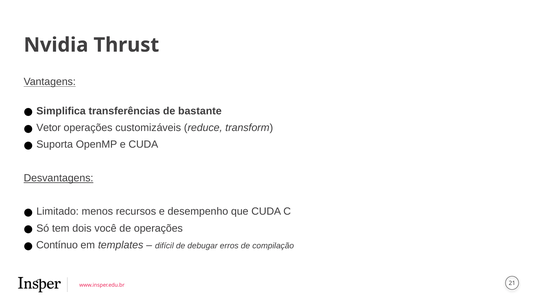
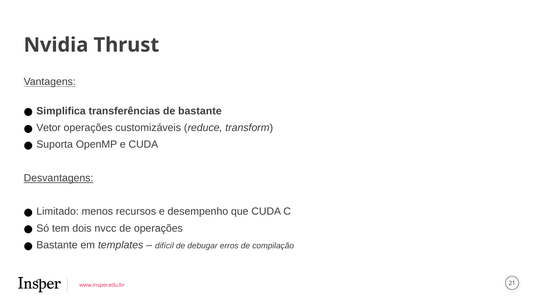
você: você -> nvcc
Contínuo at (57, 245): Contínuo -> Bastante
